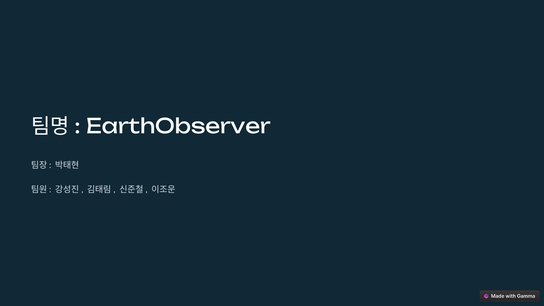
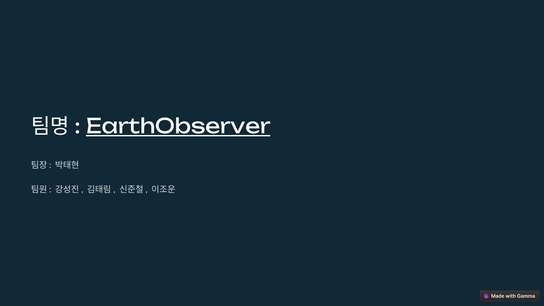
EarthObserver underline: none -> present
